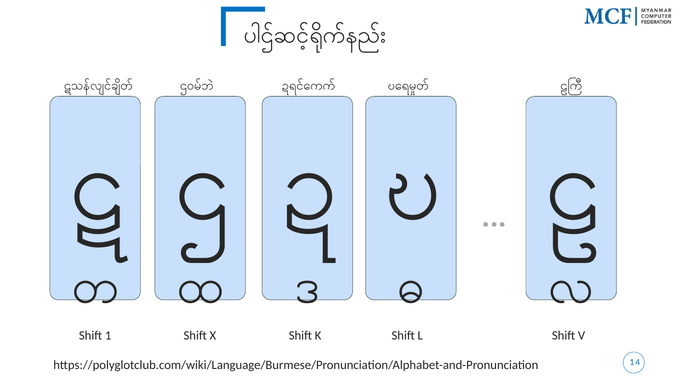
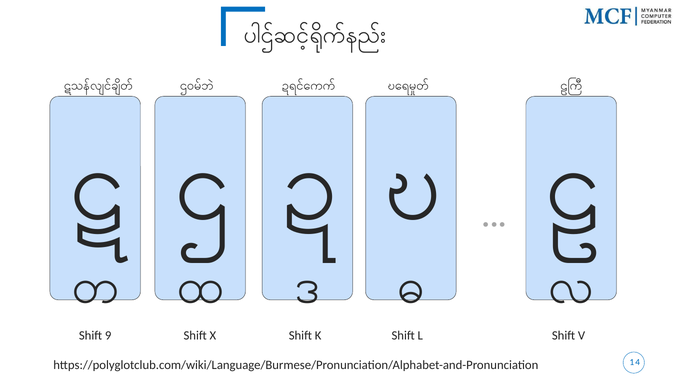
1: 1 -> 9
